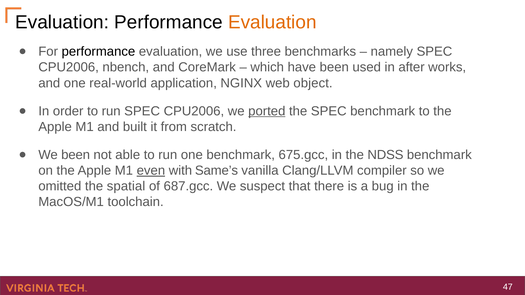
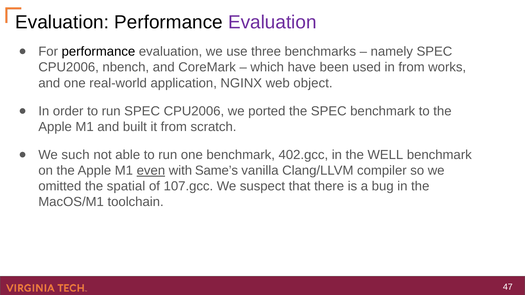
Evaluation at (272, 22) colour: orange -> purple
in after: after -> from
ported underline: present -> none
We been: been -> such
675.gcc: 675.gcc -> 402.gcc
NDSS: NDSS -> WELL
687.gcc: 687.gcc -> 107.gcc
